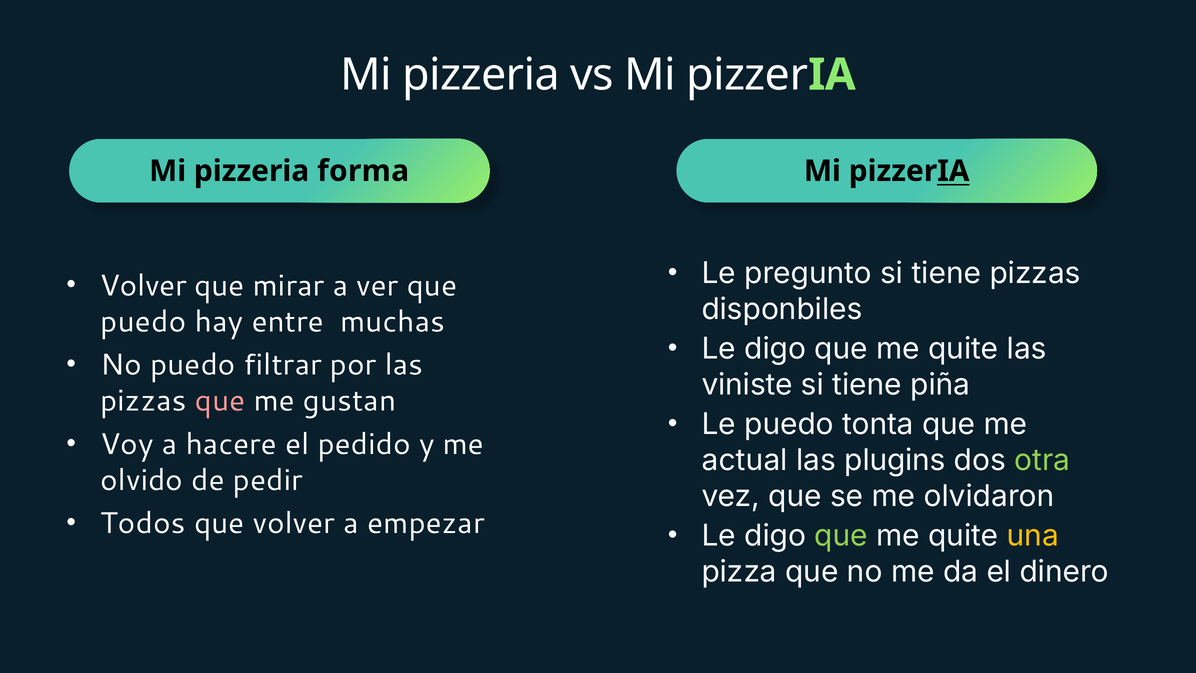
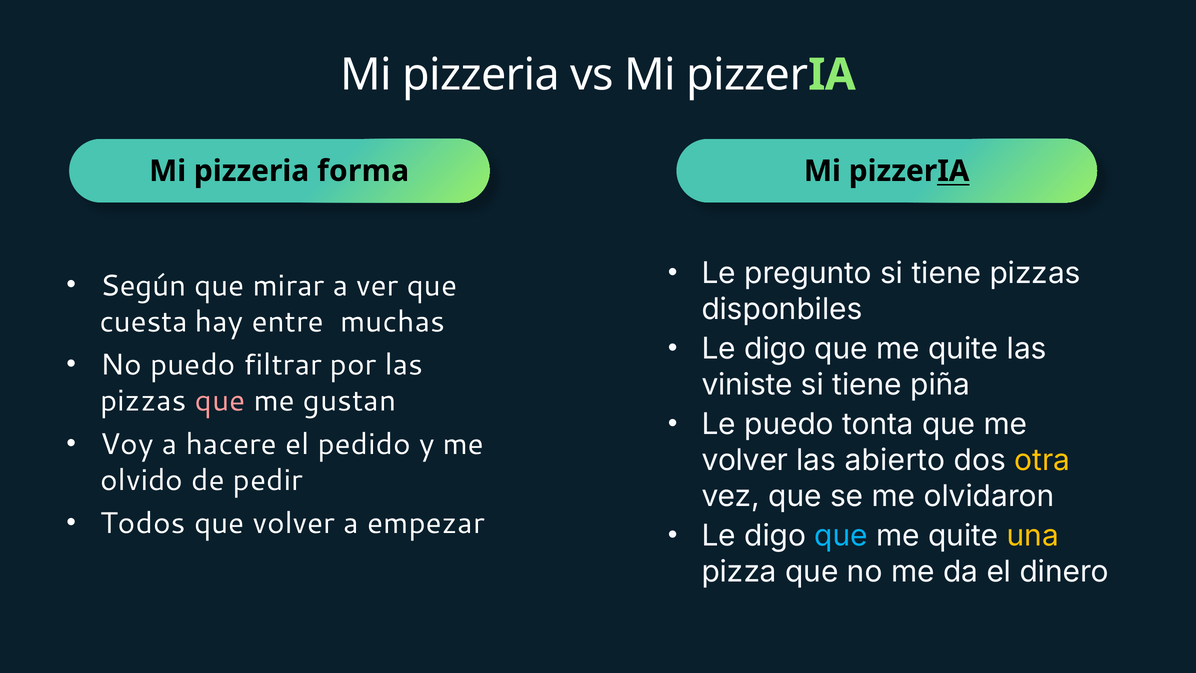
Volver at (143, 286): Volver -> Según
puedo at (143, 322): puedo -> cuesta
actual at (745, 460): actual -> volver
plugins: plugins -> abierto
otra colour: light green -> yellow
que at (841, 536) colour: light green -> light blue
